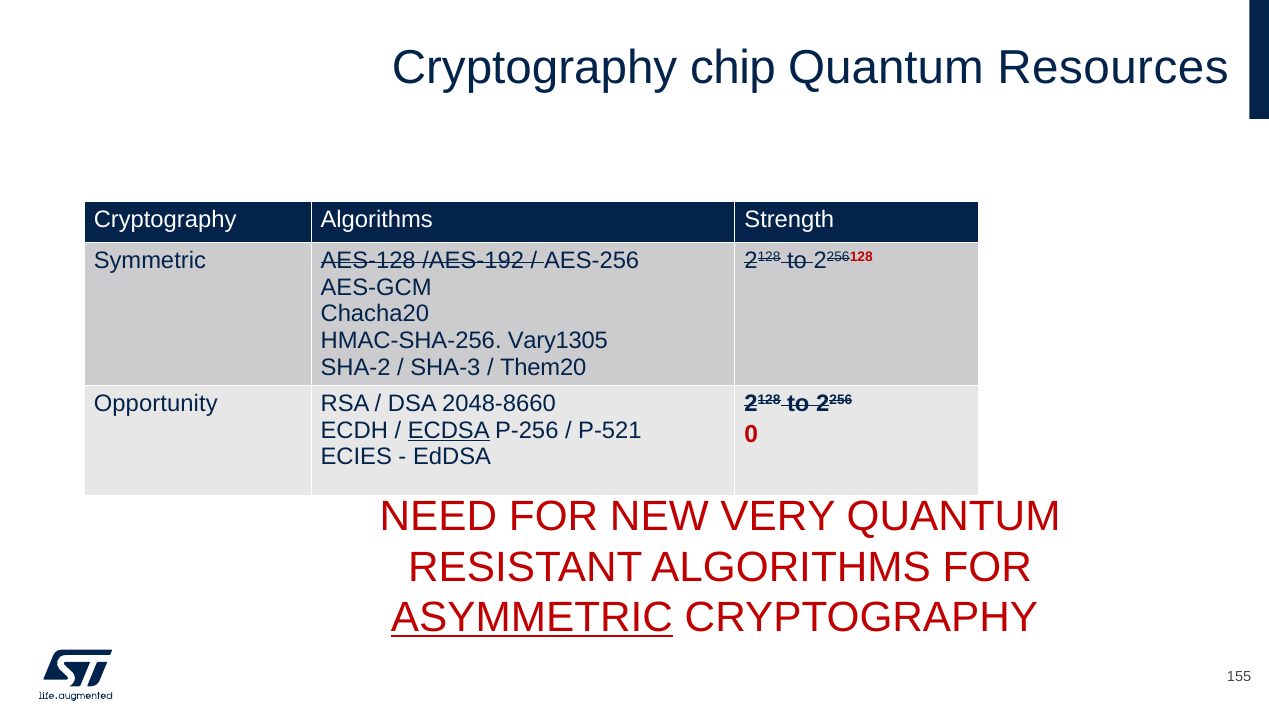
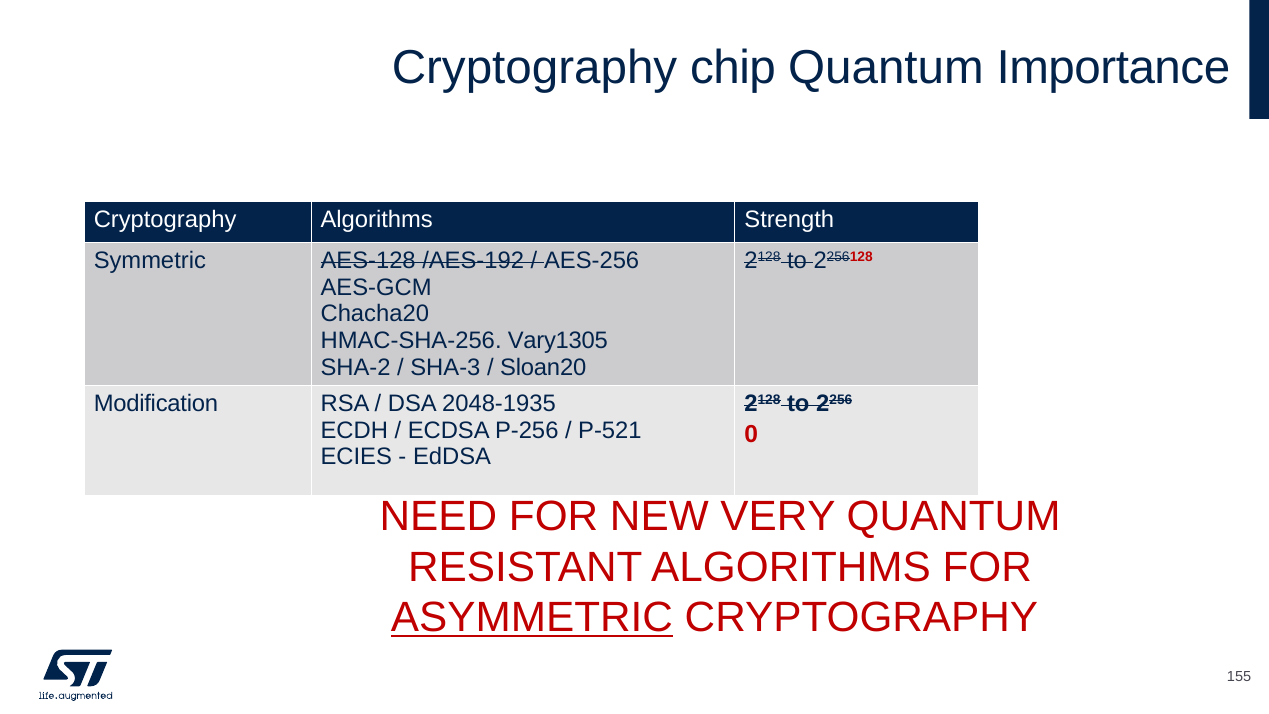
Resources: Resources -> Importance
Them20: Them20 -> Sloan20
Opportunity: Opportunity -> Modification
2048-8660: 2048-8660 -> 2048-1935
ECDSA underline: present -> none
